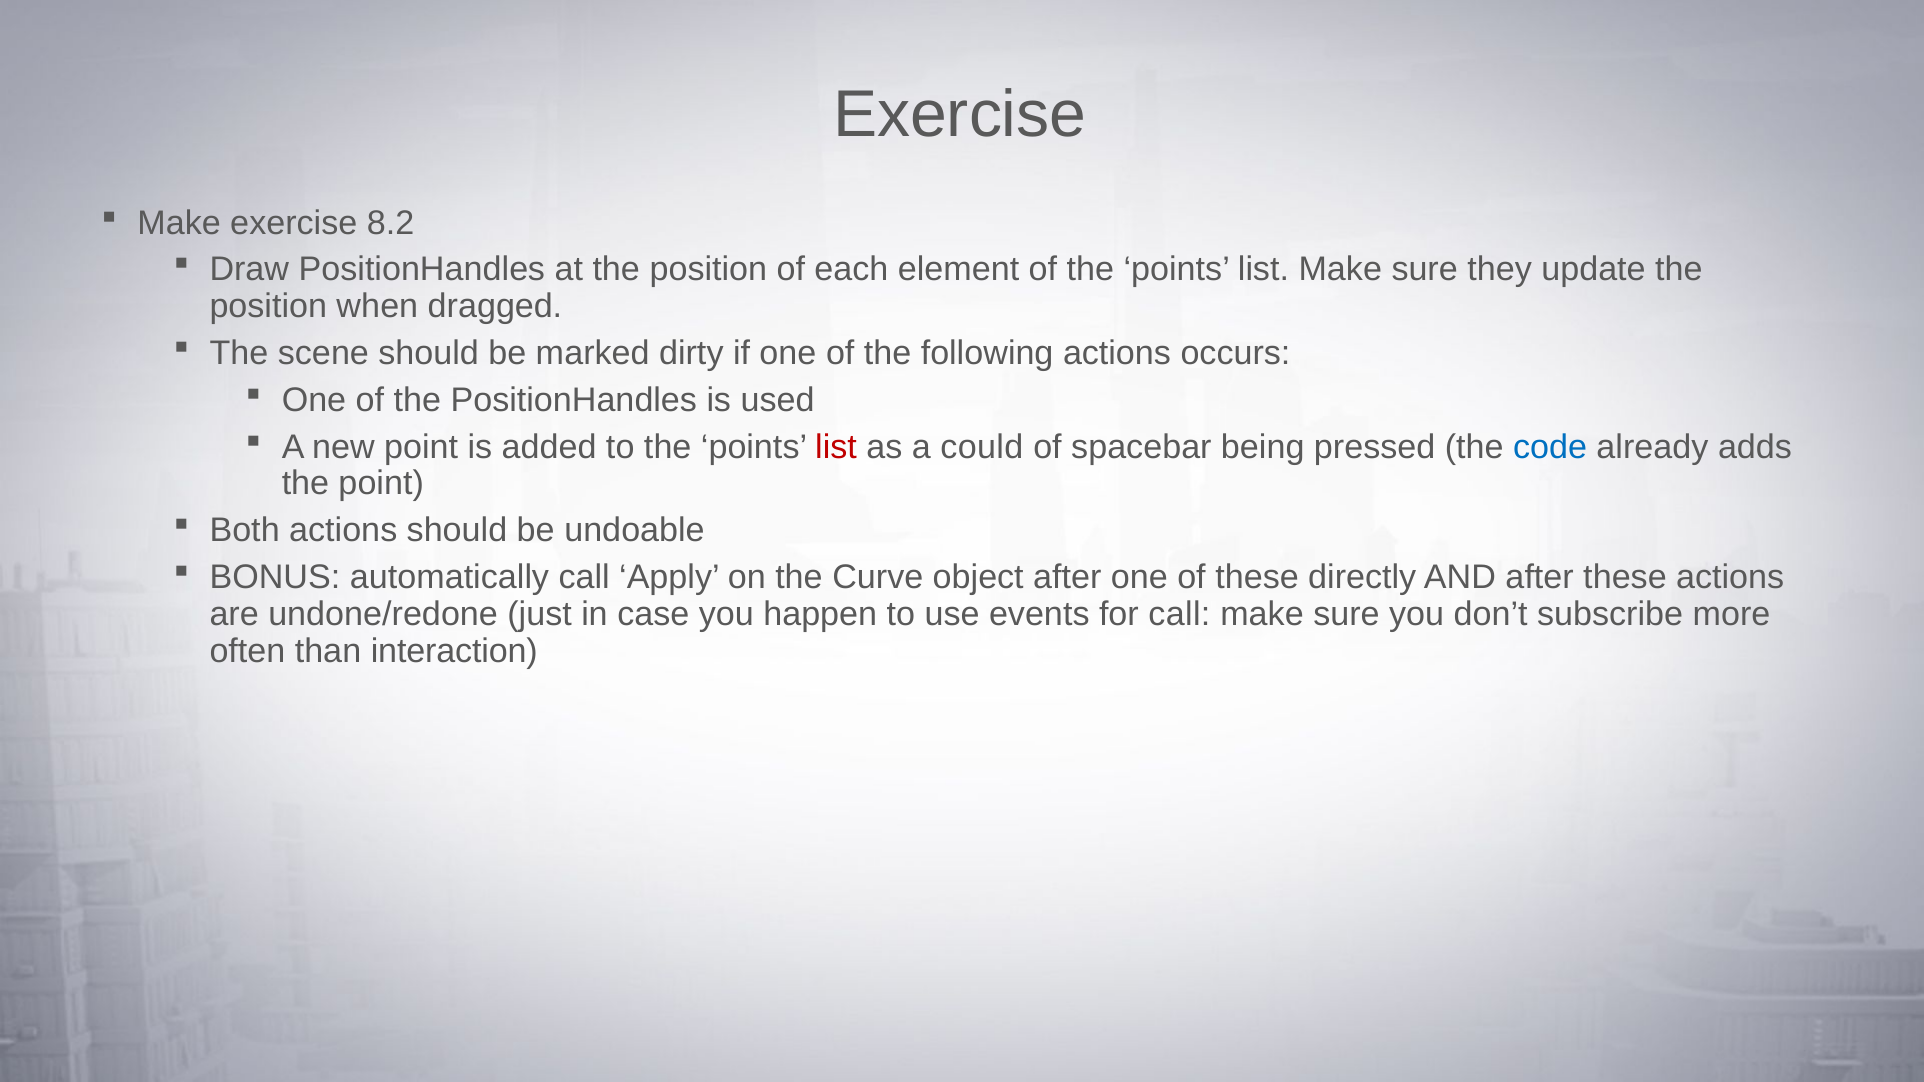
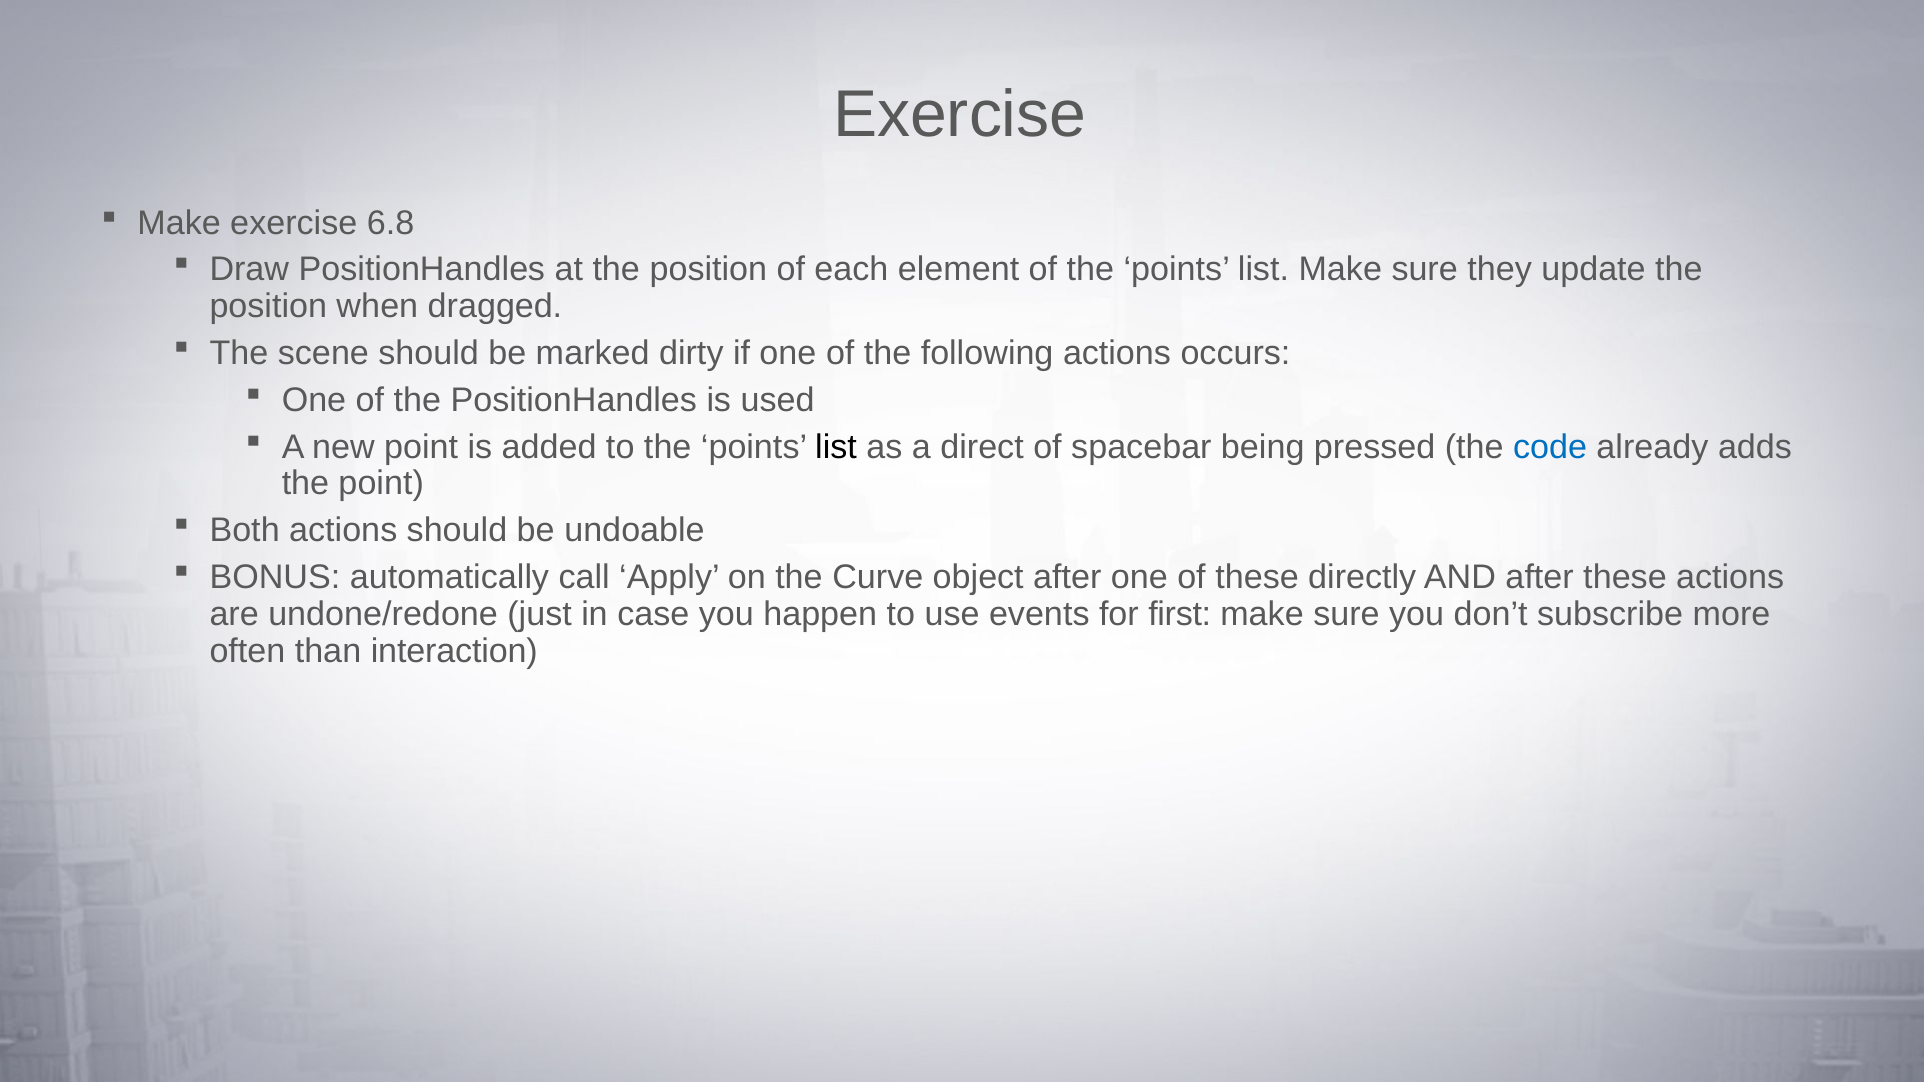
8.2: 8.2 -> 6.8
list at (836, 447) colour: red -> black
could: could -> direct
for call: call -> first
